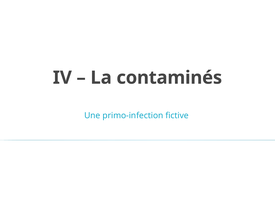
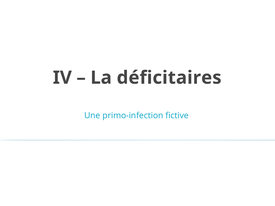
contaminés: contaminés -> déficitaires
